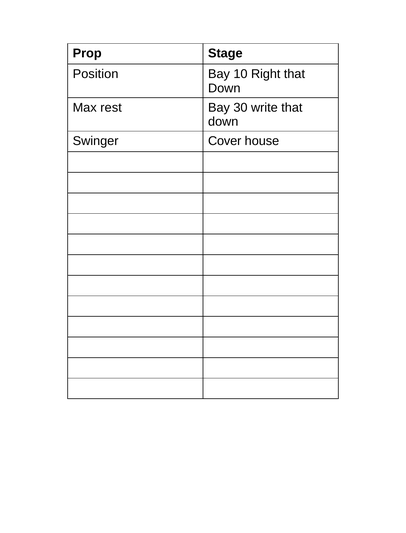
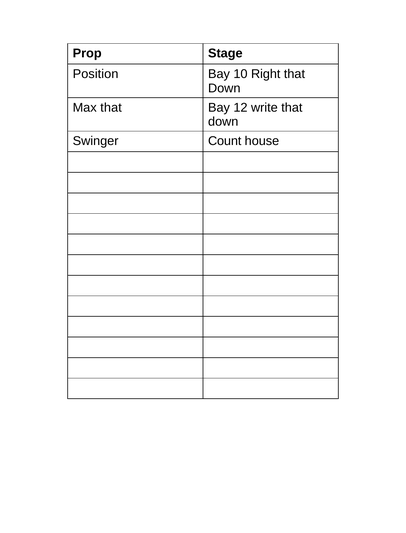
Max rest: rest -> that
30: 30 -> 12
Cover: Cover -> Count
